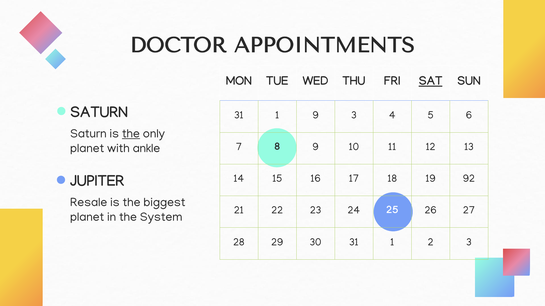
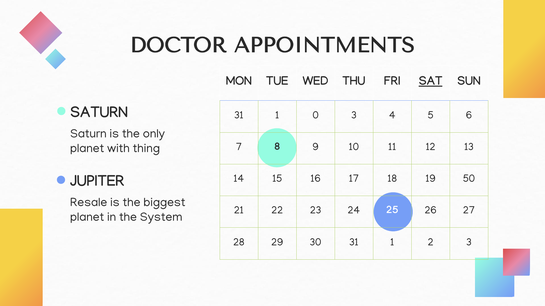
1 9: 9 -> 0
the at (131, 134) underline: present -> none
ankle: ankle -> thing
92: 92 -> 50
